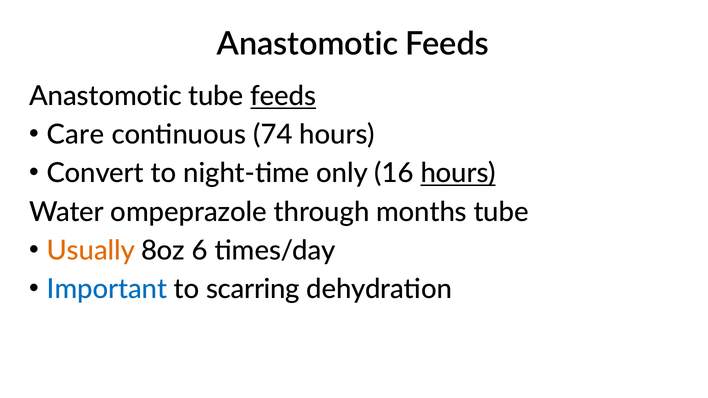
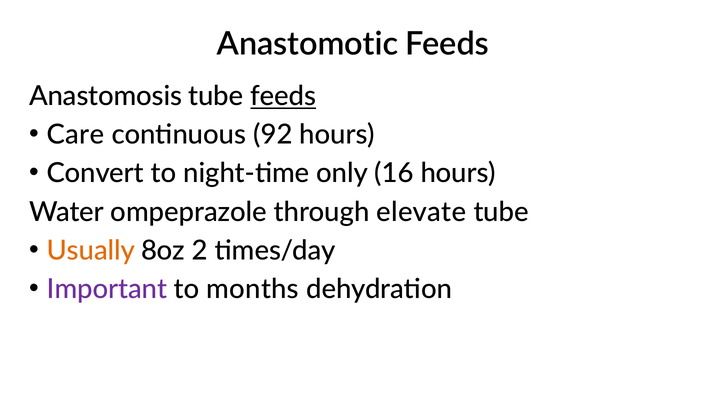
Anastomotic at (106, 96): Anastomotic -> Anastomosis
74: 74 -> 92
hours at (458, 174) underline: present -> none
months: months -> elevate
6: 6 -> 2
Important colour: blue -> purple
scarring: scarring -> months
